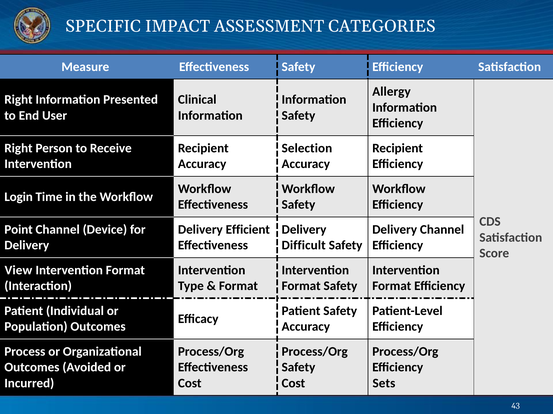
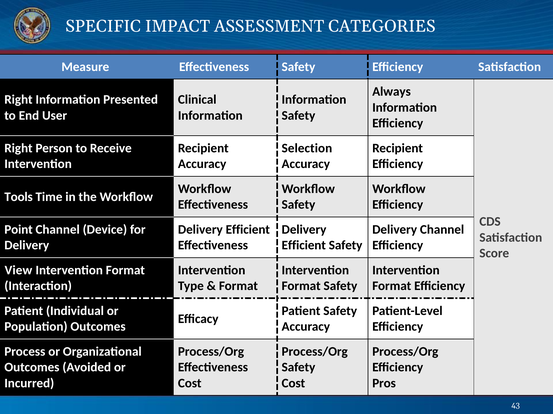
Allergy: Allergy -> Always
Login: Login -> Tools
Difficult at (304, 246): Difficult -> Efficient
Sets: Sets -> Pros
